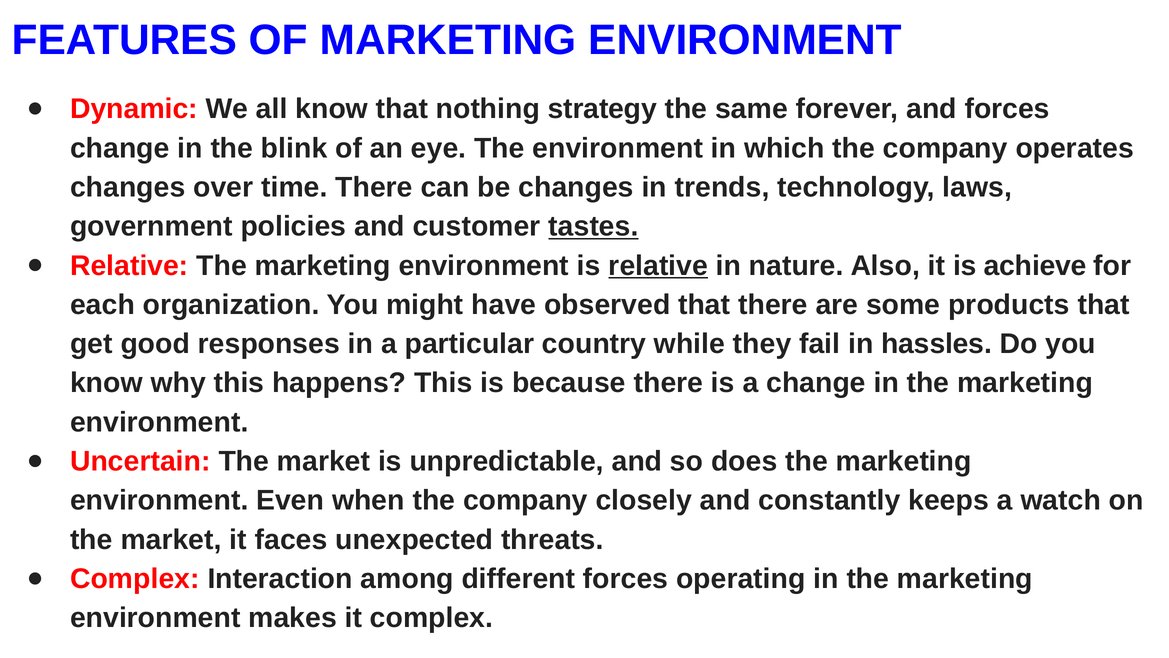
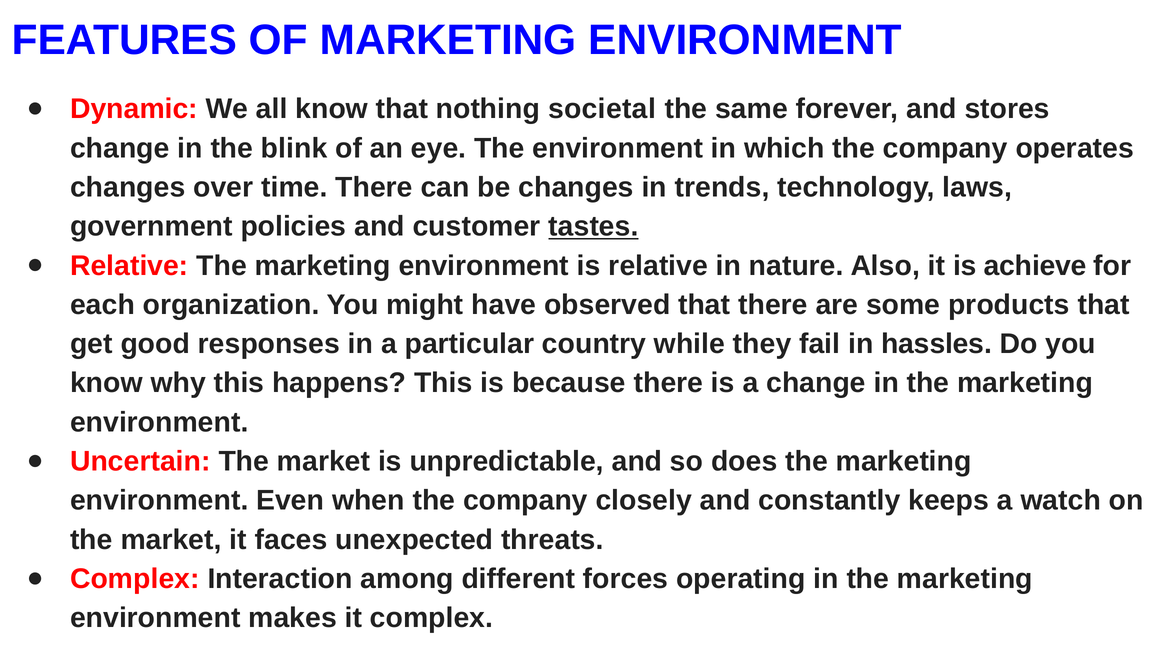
strategy: strategy -> societal
and forces: forces -> stores
relative at (658, 265) underline: present -> none
